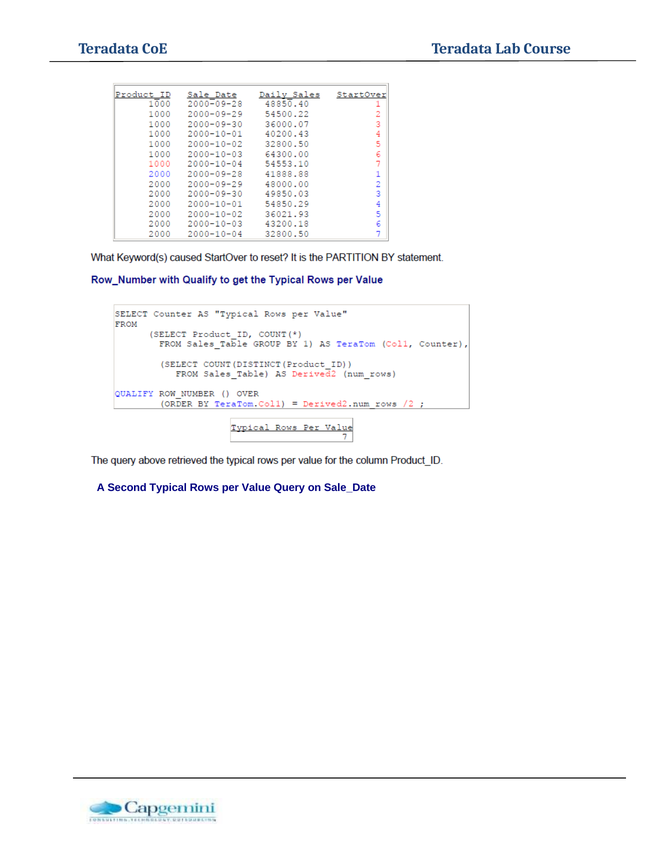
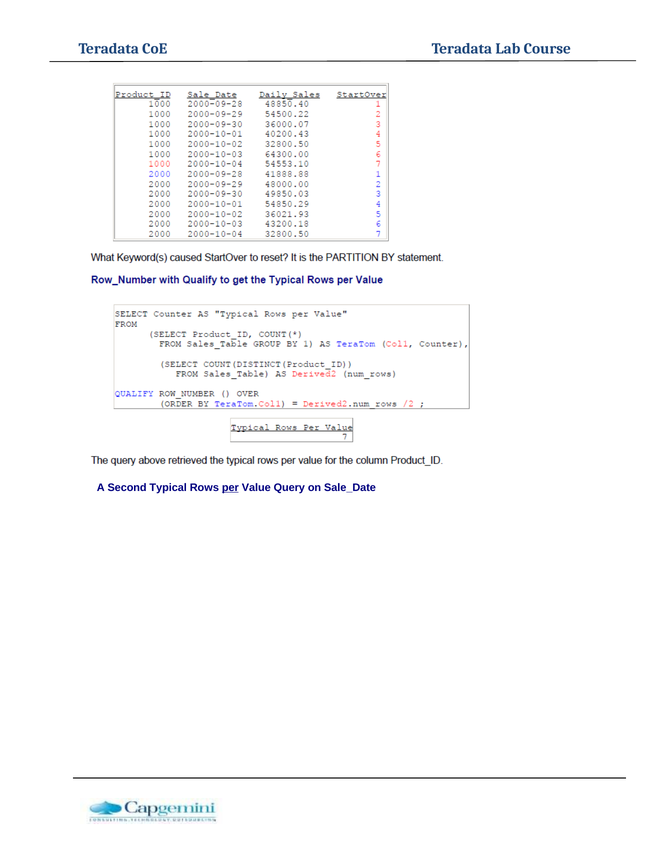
per underline: none -> present
